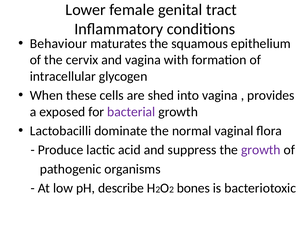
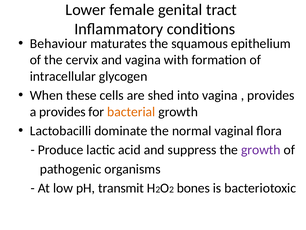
a exposed: exposed -> provides
bacterial colour: purple -> orange
describe: describe -> transmit
